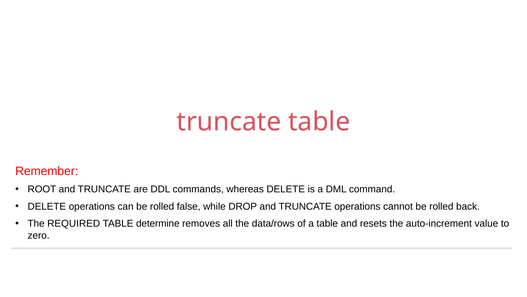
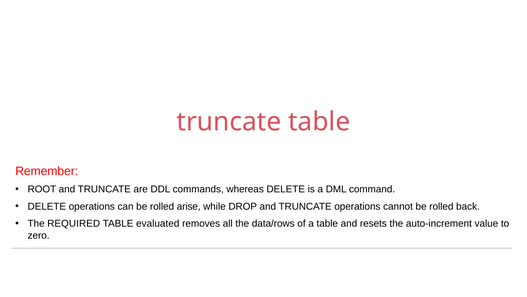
false: false -> arise
determine: determine -> evaluated
